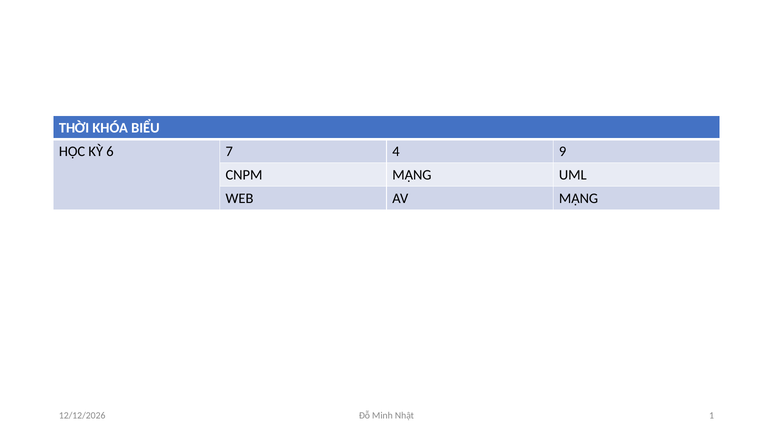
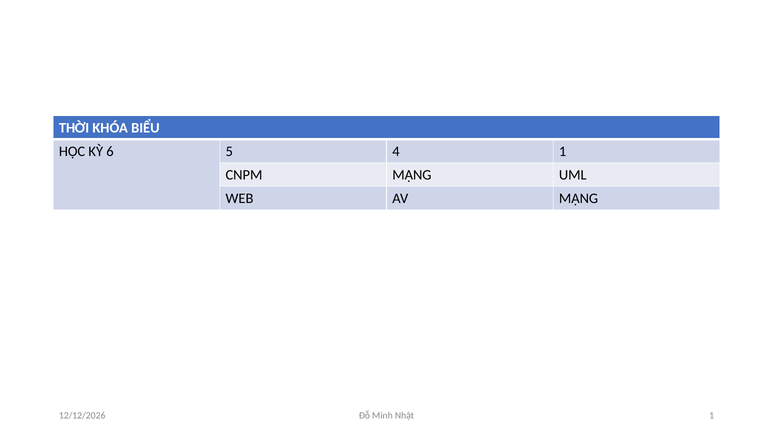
7: 7 -> 5
4 9: 9 -> 1
